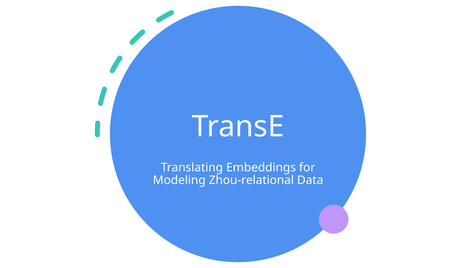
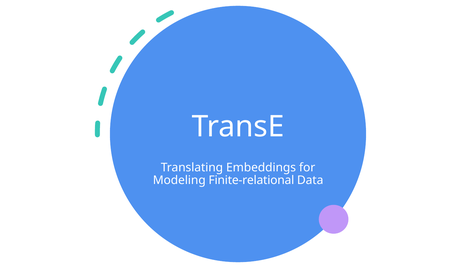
Zhou-relational: Zhou-relational -> Finite-relational
